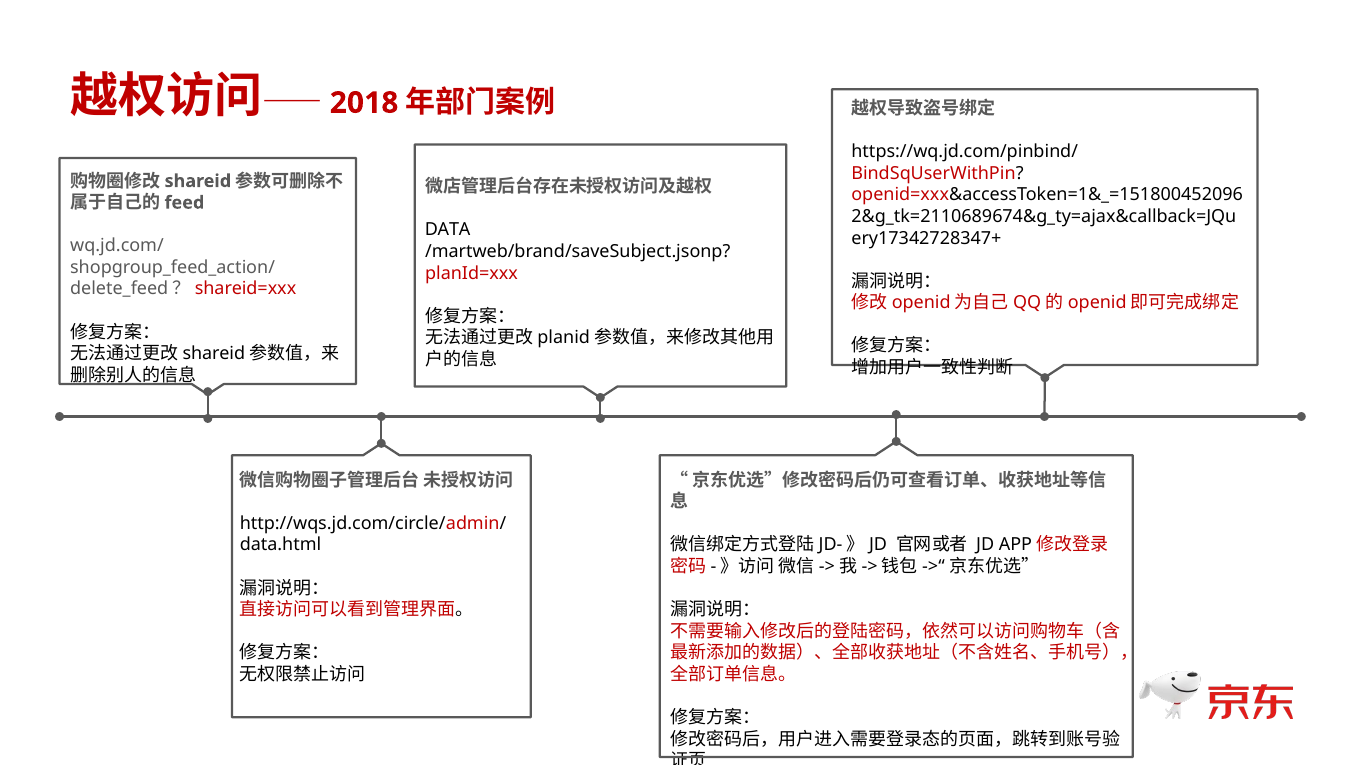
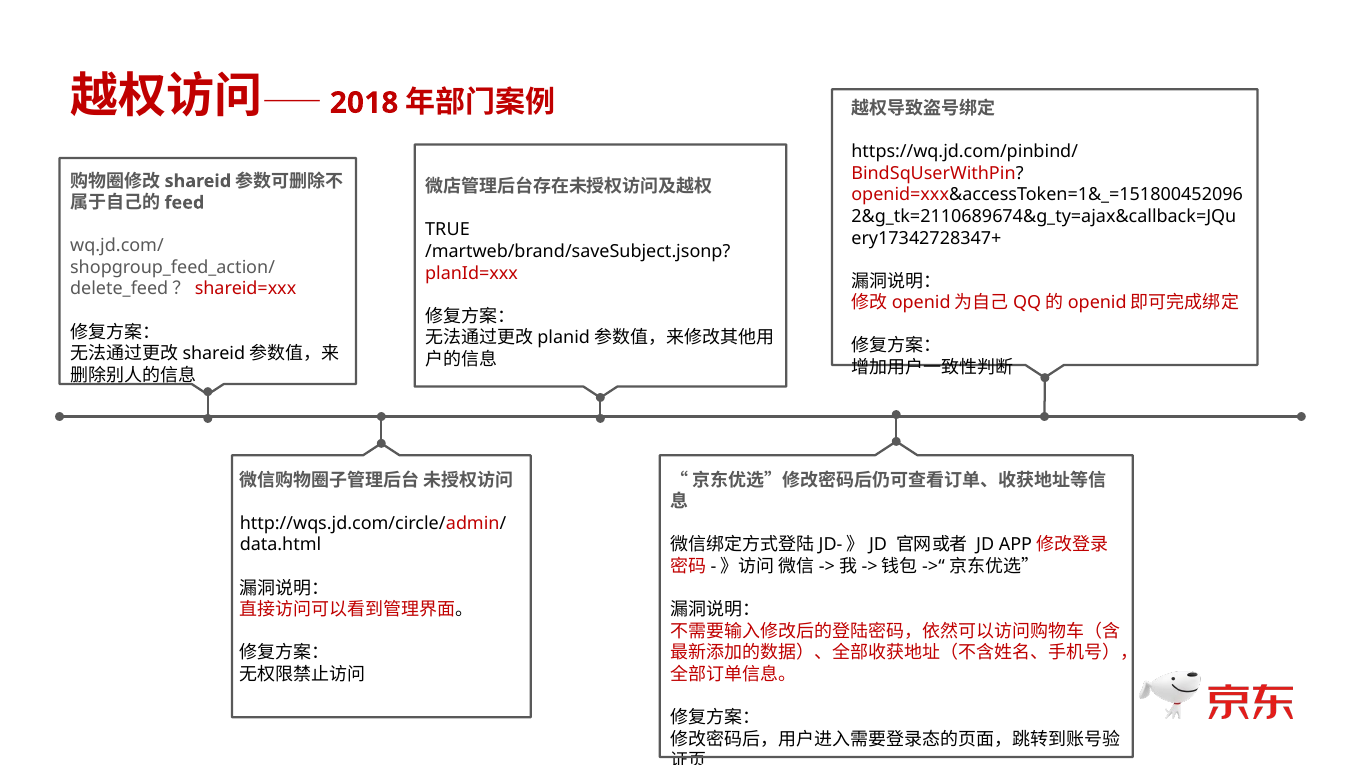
DATA: DATA -> TRUE
